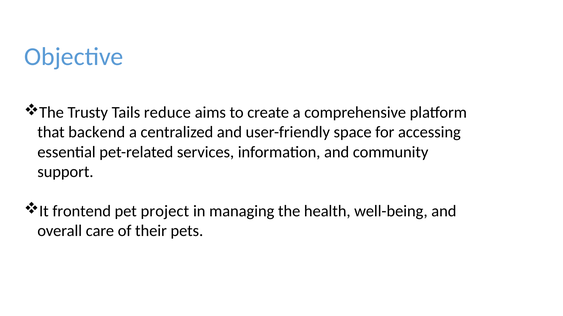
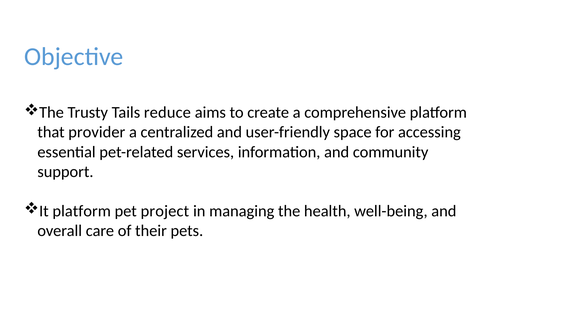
backend: backend -> provider
It frontend: frontend -> platform
